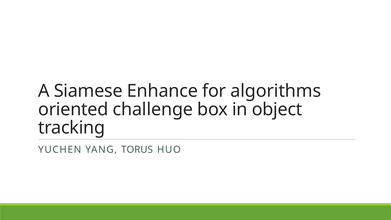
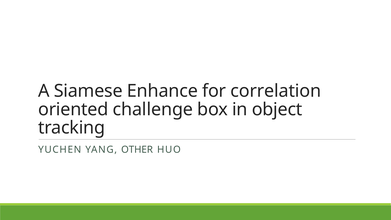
algorithms: algorithms -> correlation
TORUS: TORUS -> OTHER
